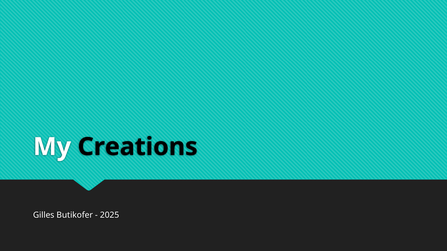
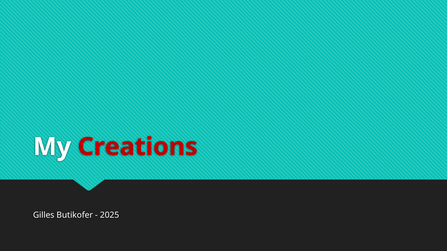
Creations colour: black -> red
